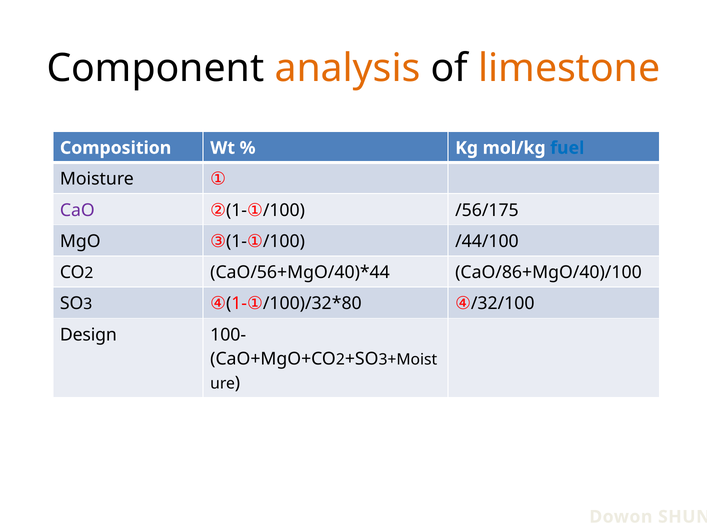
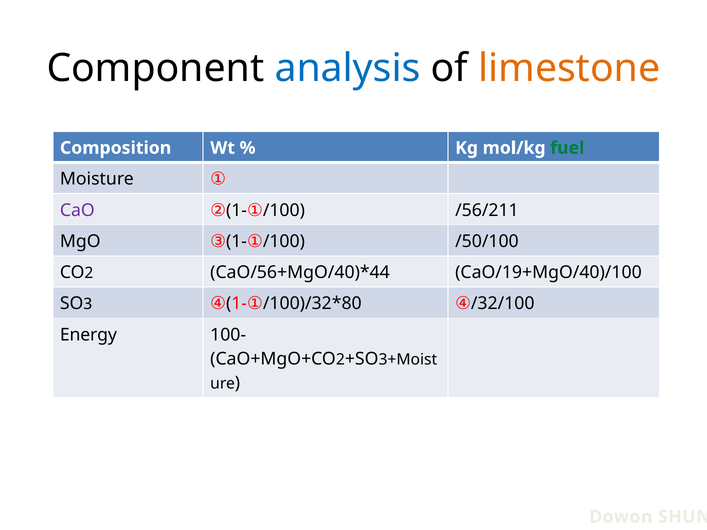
analysis colour: orange -> blue
fuel colour: blue -> green
/56/175: /56/175 -> /56/211
/44/100: /44/100 -> /50/100
CaO/86+MgO/40)/100: CaO/86+MgO/40)/100 -> CaO/19+MgO/40)/100
Design: Design -> Energy
